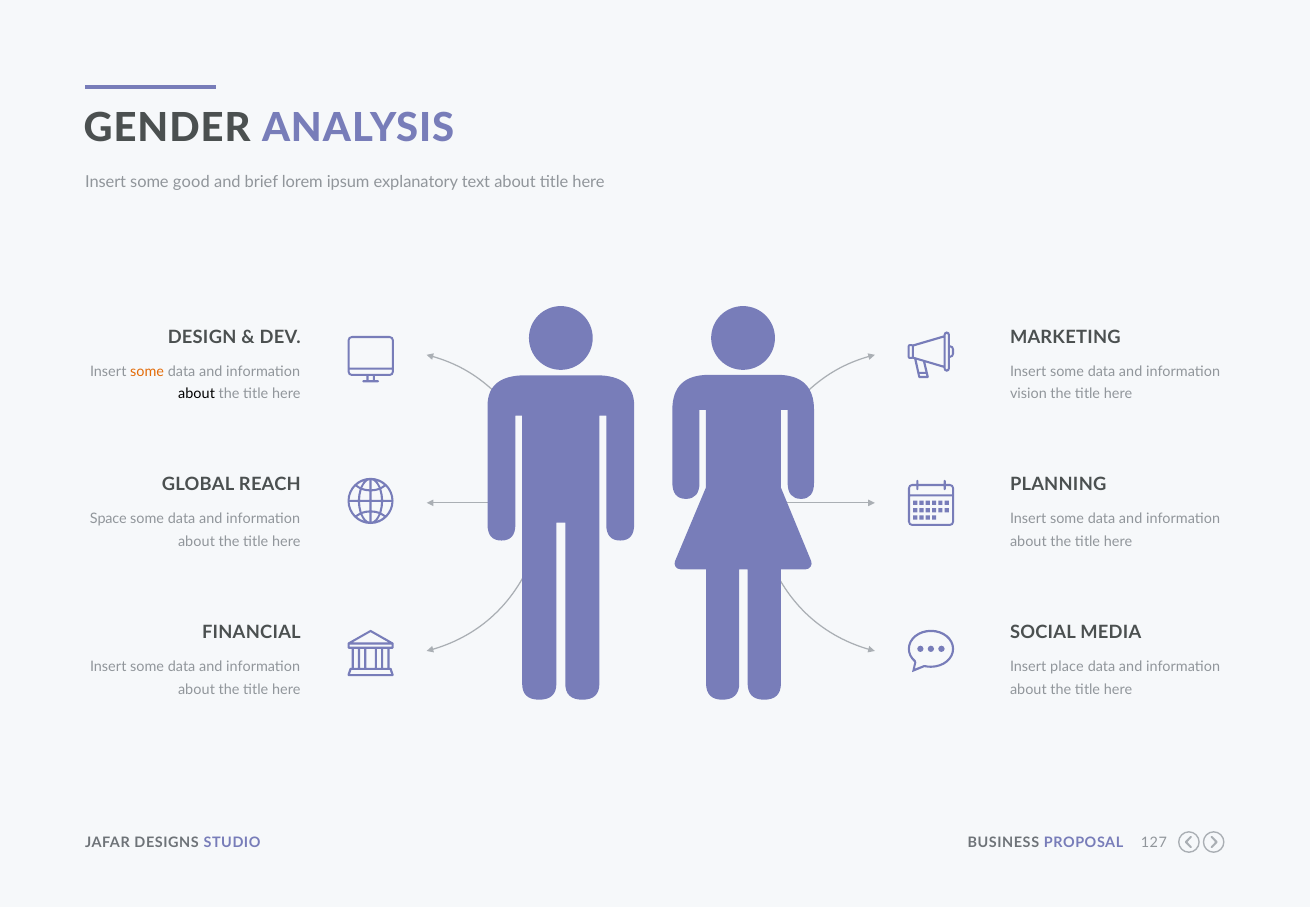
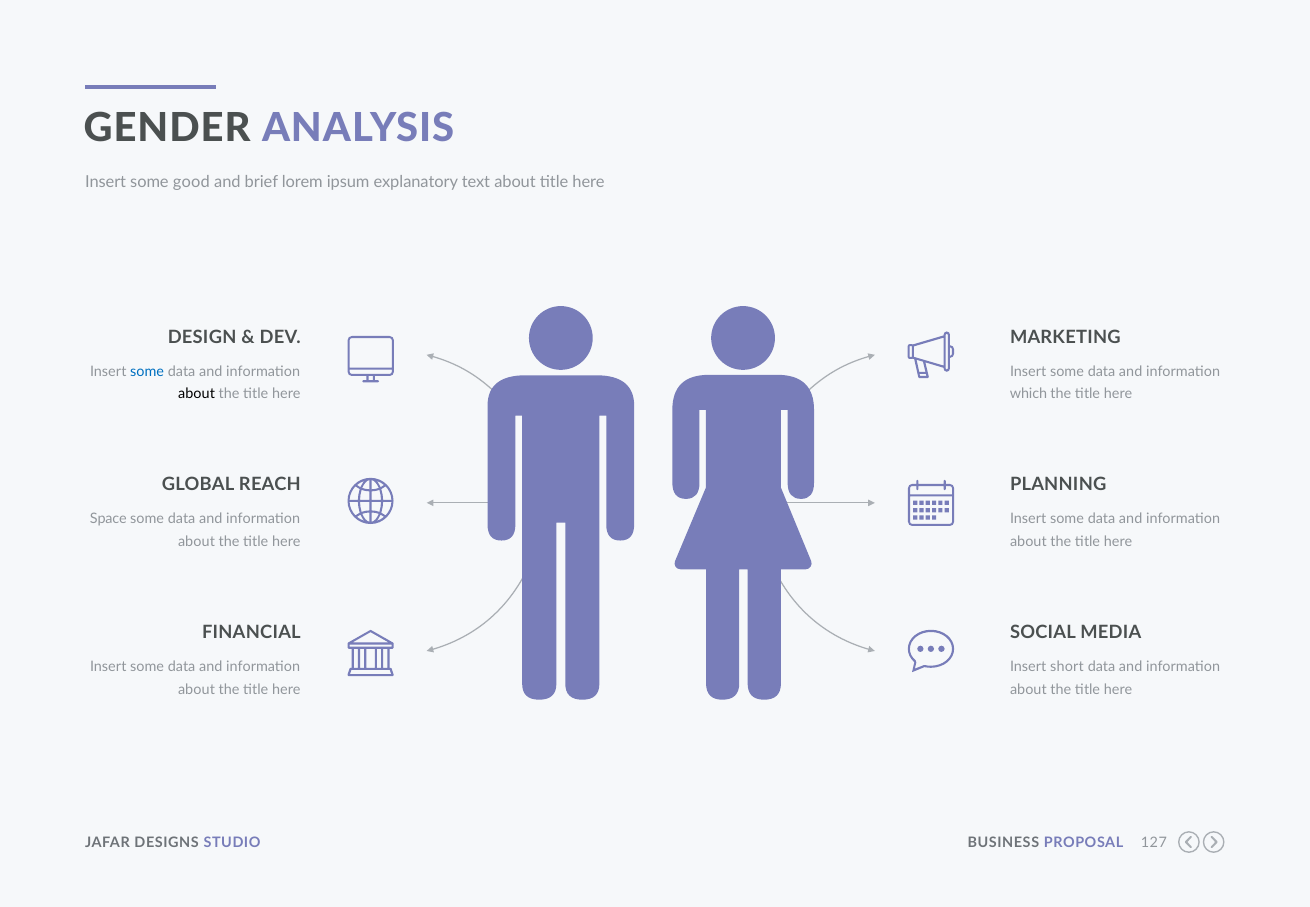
some at (147, 372) colour: orange -> blue
vision: vision -> which
place: place -> short
